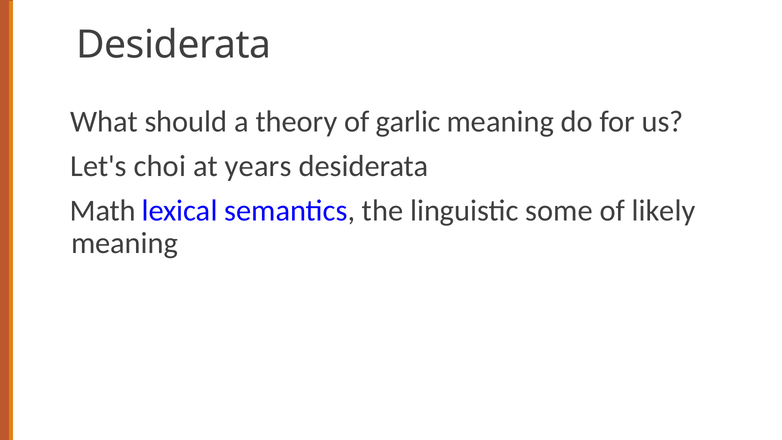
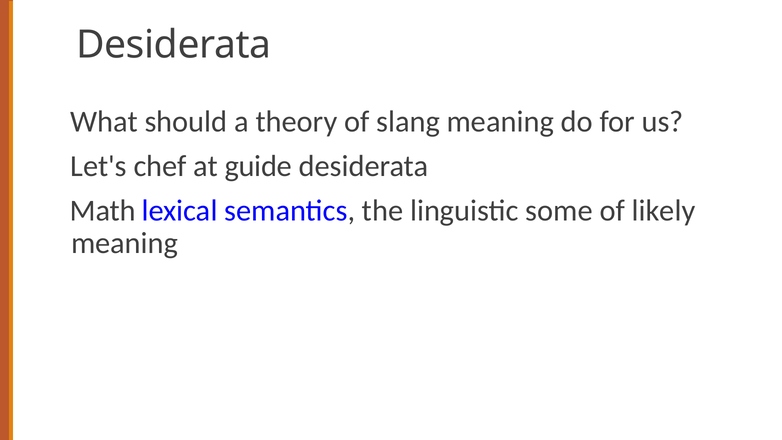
garlic: garlic -> slang
choi: choi -> chef
years: years -> guide
